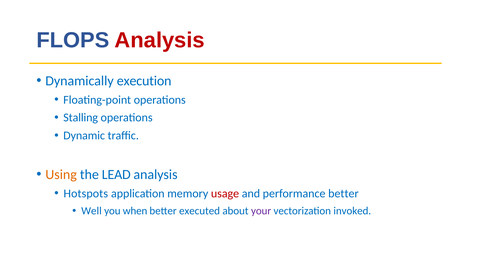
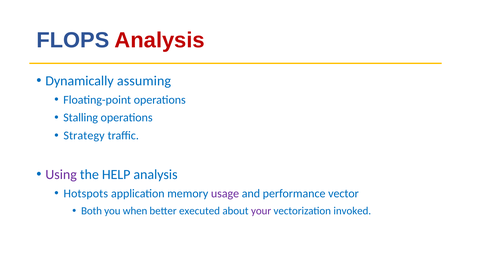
execution: execution -> assuming
Dynamic: Dynamic -> Strategy
Using colour: orange -> purple
LEAD: LEAD -> HELP
usage colour: red -> purple
performance better: better -> vector
Well: Well -> Both
